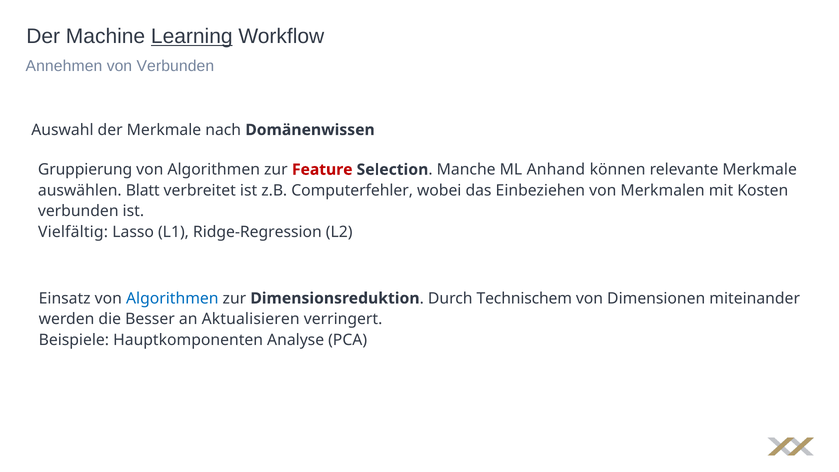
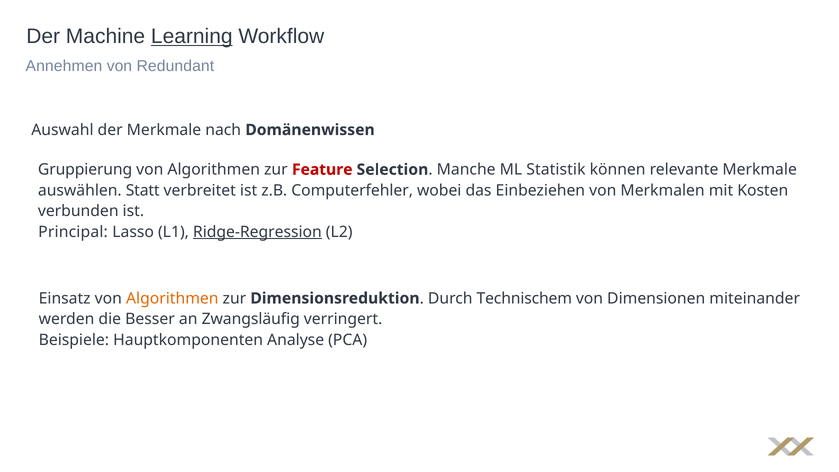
von Verbunden: Verbunden -> Redundant
Anhand: Anhand -> Statistik
Blatt: Blatt -> Statt
Vielfältig: Vielfältig -> Principal
Ridge-Regression underline: none -> present
Algorithmen at (172, 298) colour: blue -> orange
Aktualisieren: Aktualisieren -> Zwangsläufig
